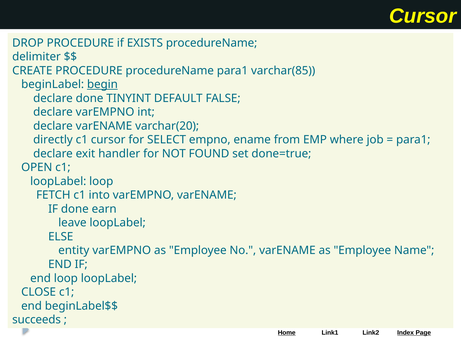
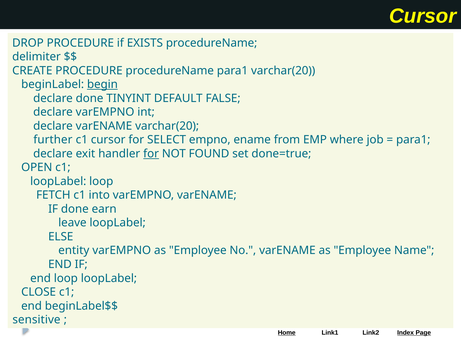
para1 varchar(85: varchar(85 -> varchar(20
directly: directly -> further
for at (151, 154) underline: none -> present
succeeds: succeeds -> sensitive
